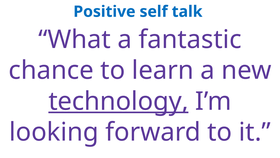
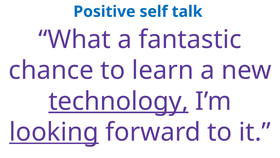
looking underline: none -> present
